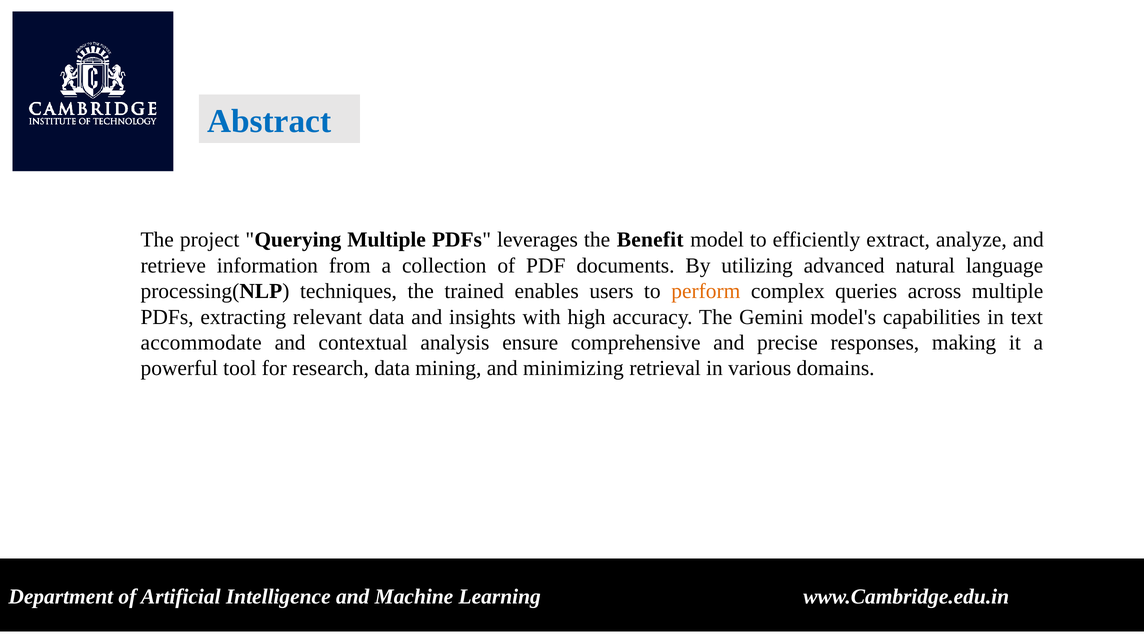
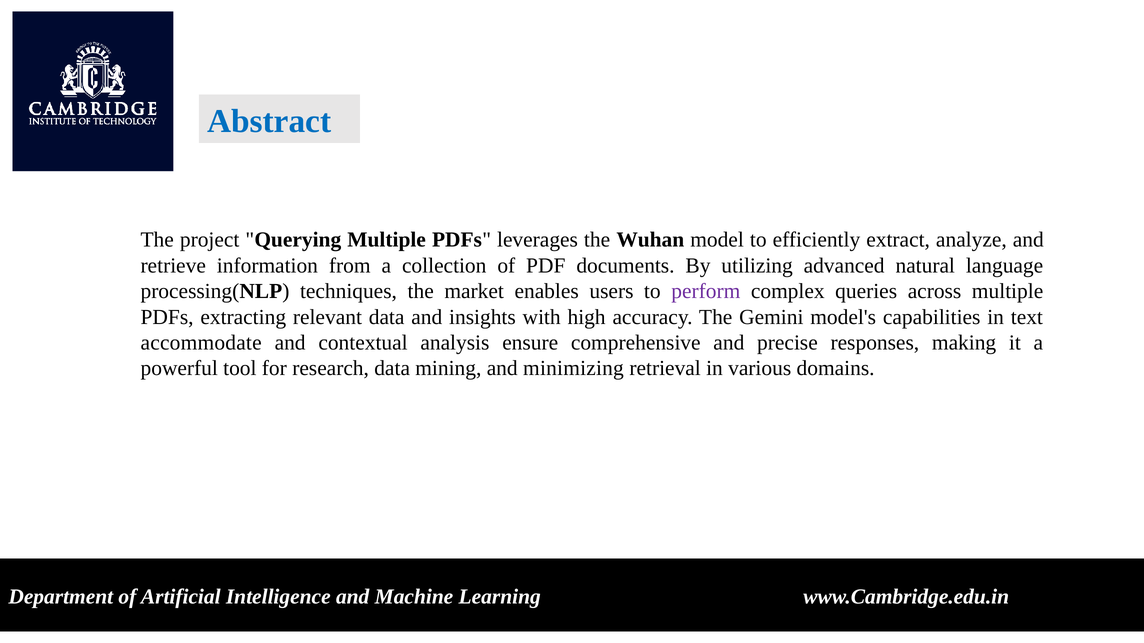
Benefit: Benefit -> Wuhan
trained: trained -> market
perform colour: orange -> purple
